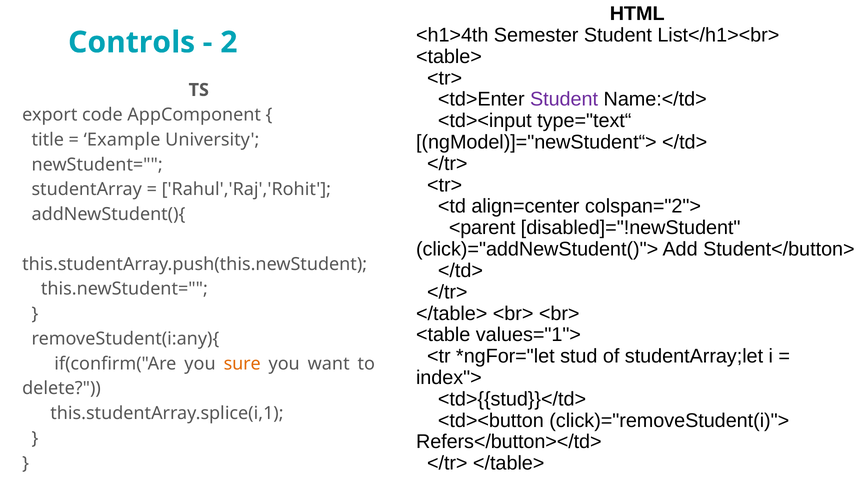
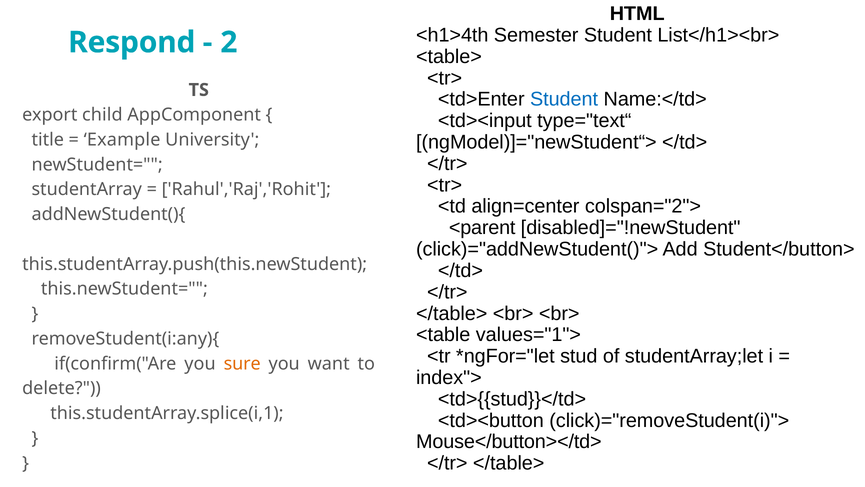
Controls: Controls -> Respond
Student at (564, 99) colour: purple -> blue
code: code -> child
Refers</button></td>: Refers</button></td> -> Mouse</button></td>
